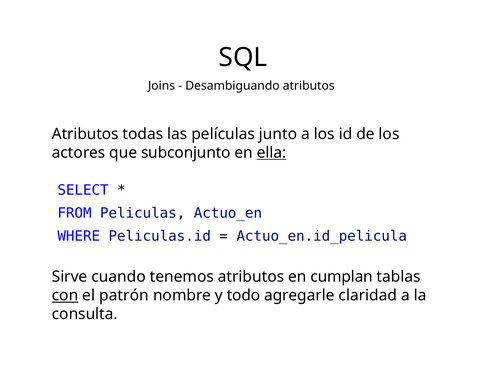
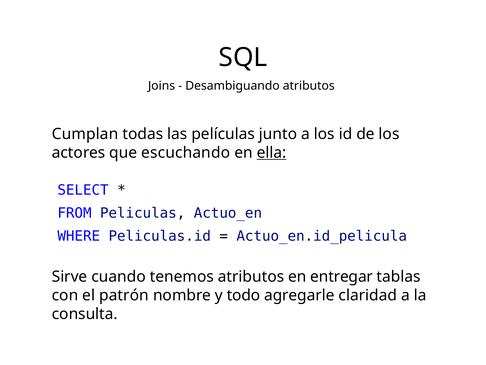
Atributos at (85, 134): Atributos -> Cumplan
subconjunto: subconjunto -> escuchando
cumplan: cumplan -> entregar
con underline: present -> none
